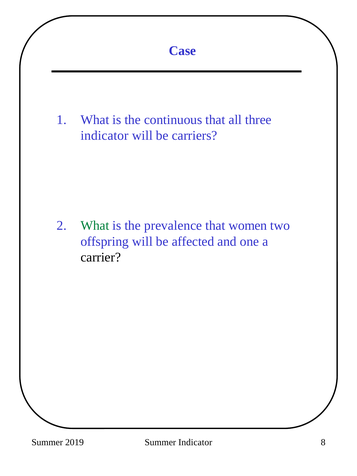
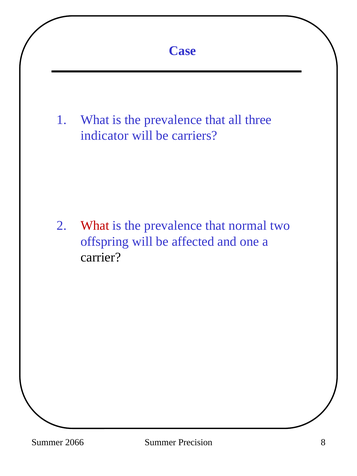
continuous at (173, 120): continuous -> prevalence
What at (95, 226) colour: green -> red
women: women -> normal
2019: 2019 -> 2066
Summer Indicator: Indicator -> Precision
